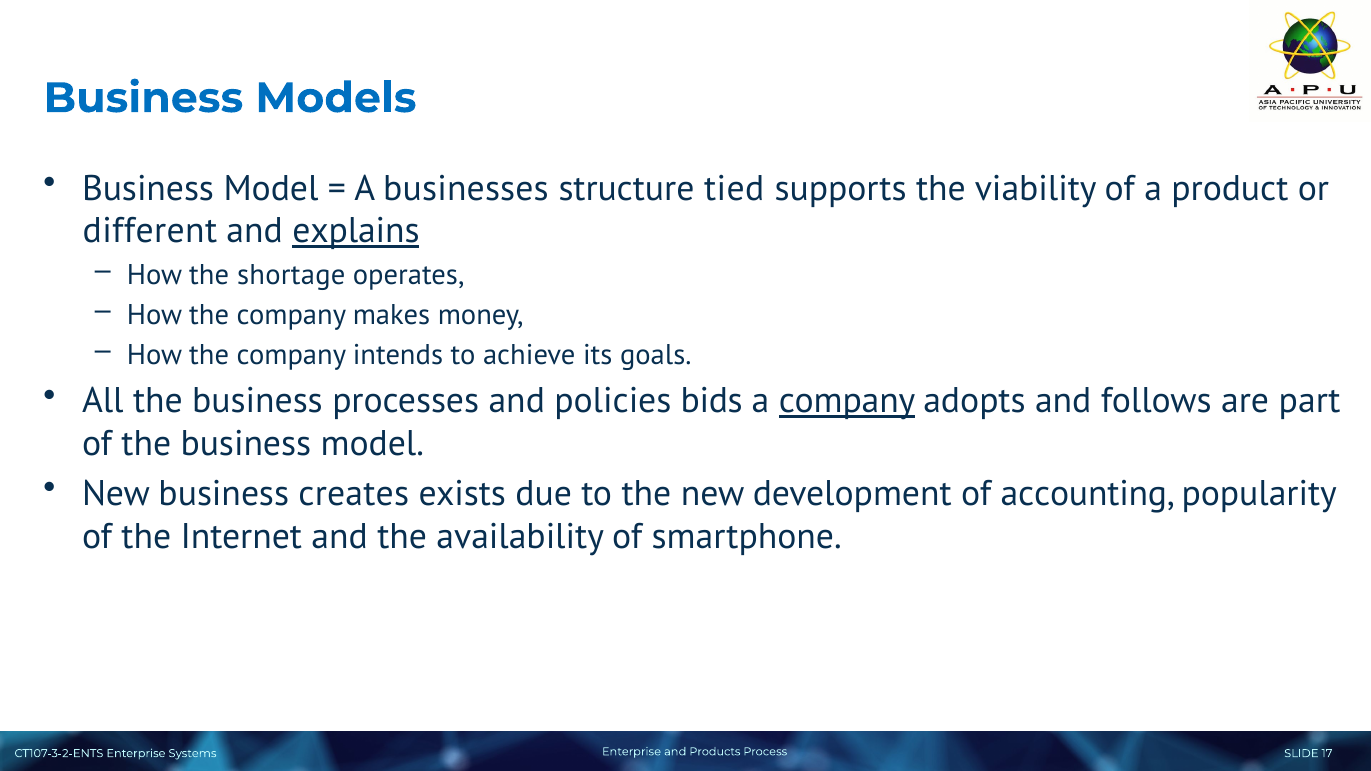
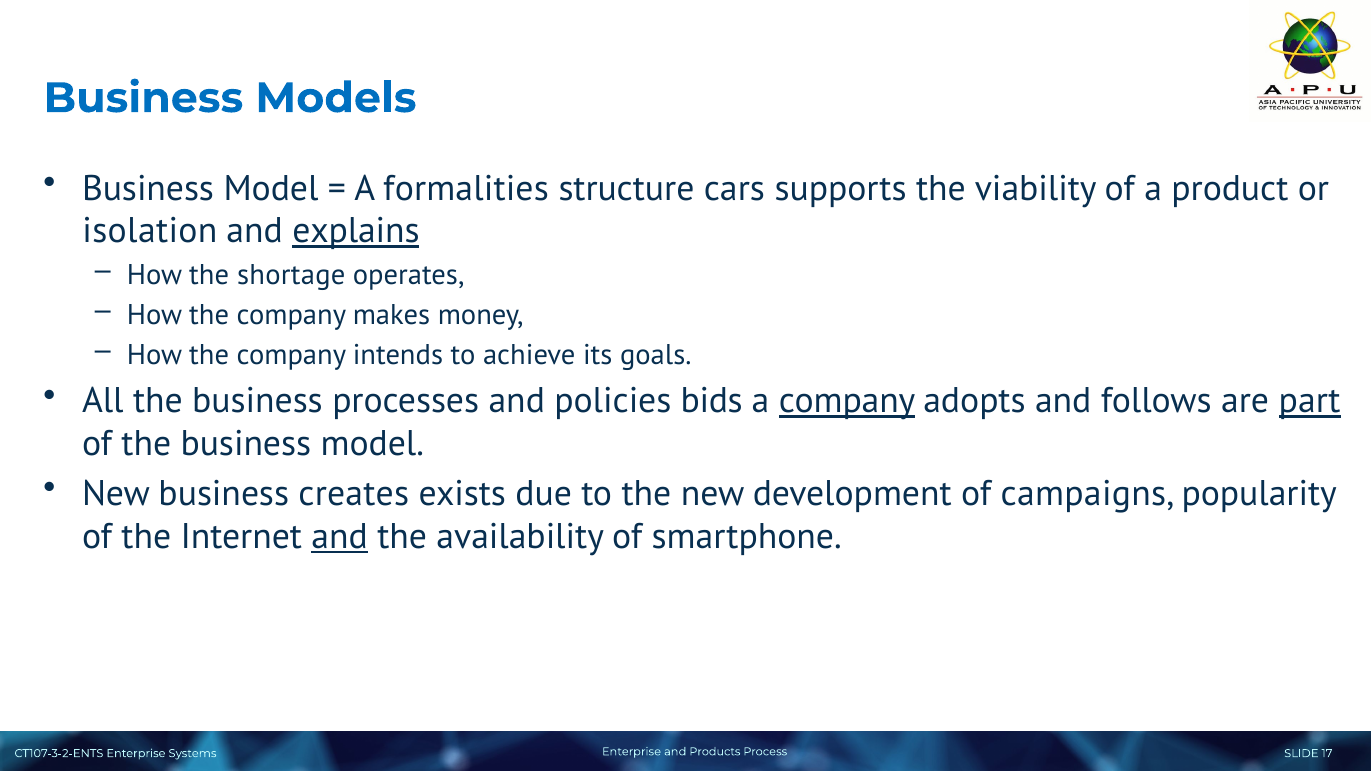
businesses: businesses -> formalities
tied: tied -> cars
different: different -> isolation
part underline: none -> present
accounting: accounting -> campaigns
and at (340, 537) underline: none -> present
